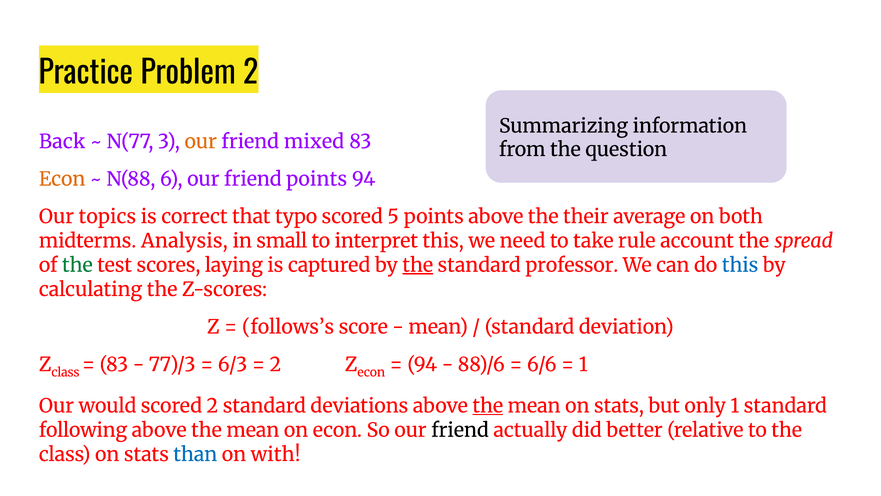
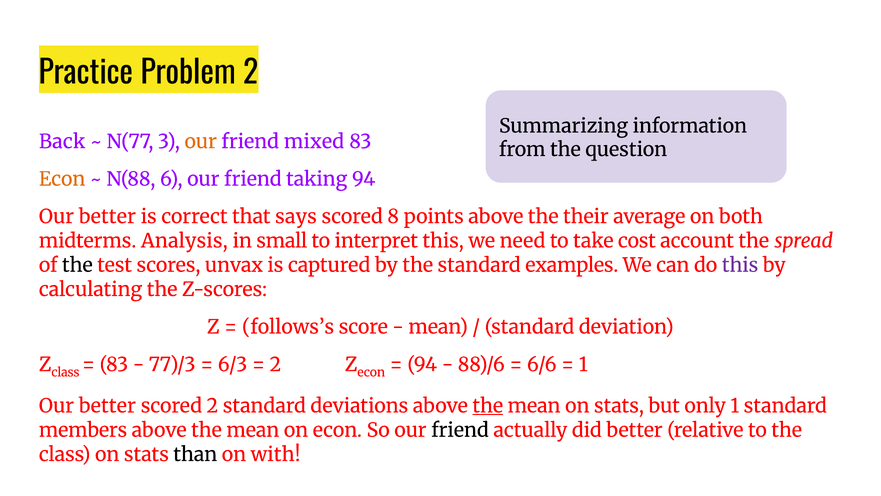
friend points: points -> taking
topics at (107, 217): topics -> better
typo: typo -> says
5: 5 -> 8
rule: rule -> cost
the at (77, 265) colour: green -> black
laying: laying -> unvax
the at (418, 265) underline: present -> none
professor: professor -> examples
this at (740, 265) colour: blue -> purple
would at (107, 406): would -> better
following: following -> members
than colour: blue -> black
